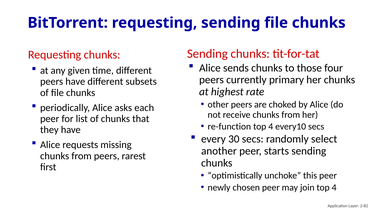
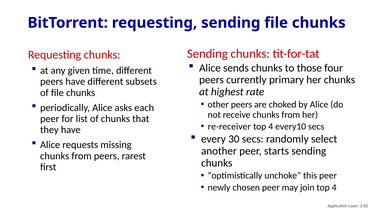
re-function: re-function -> re-receiver
